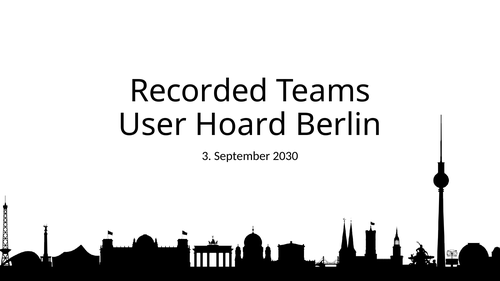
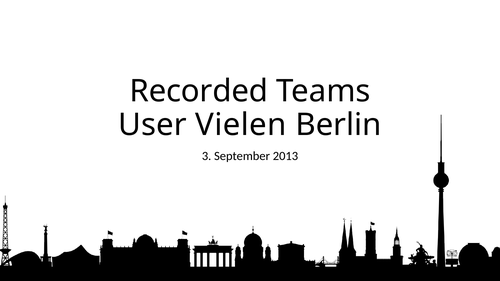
Hoard: Hoard -> Vielen
2030: 2030 -> 2013
